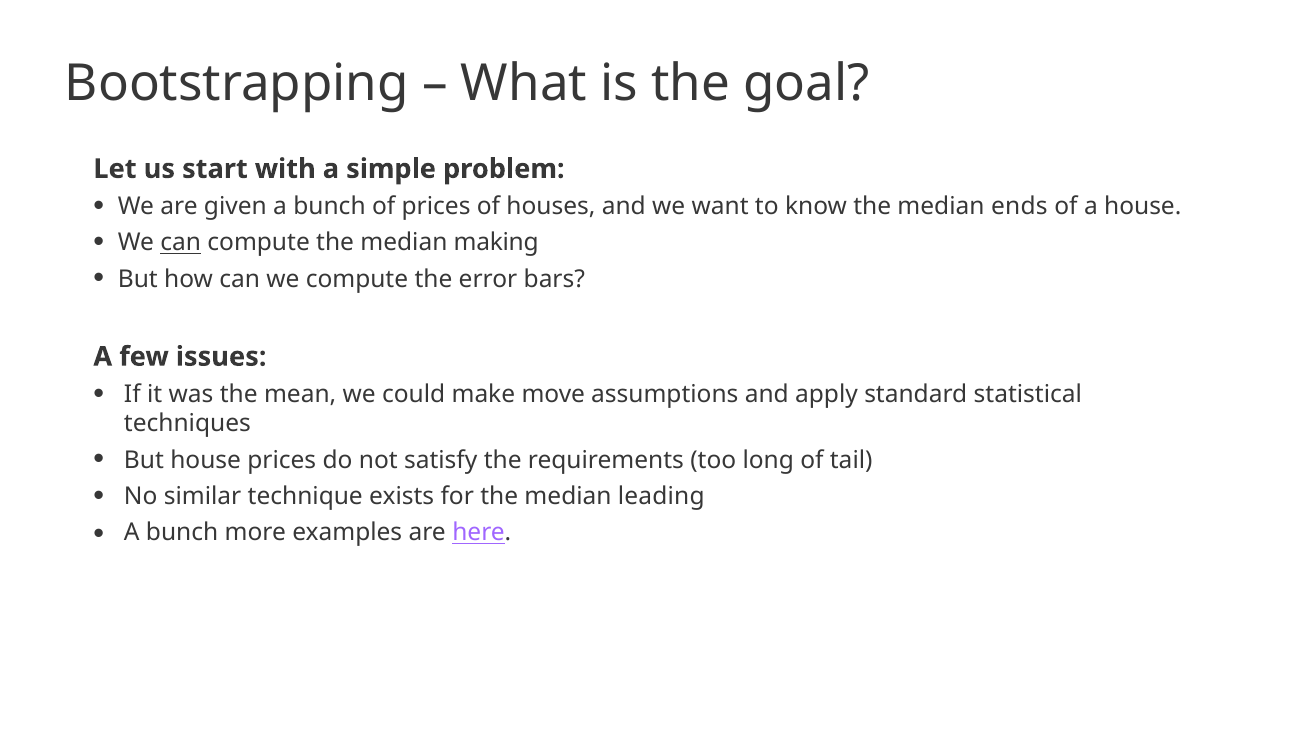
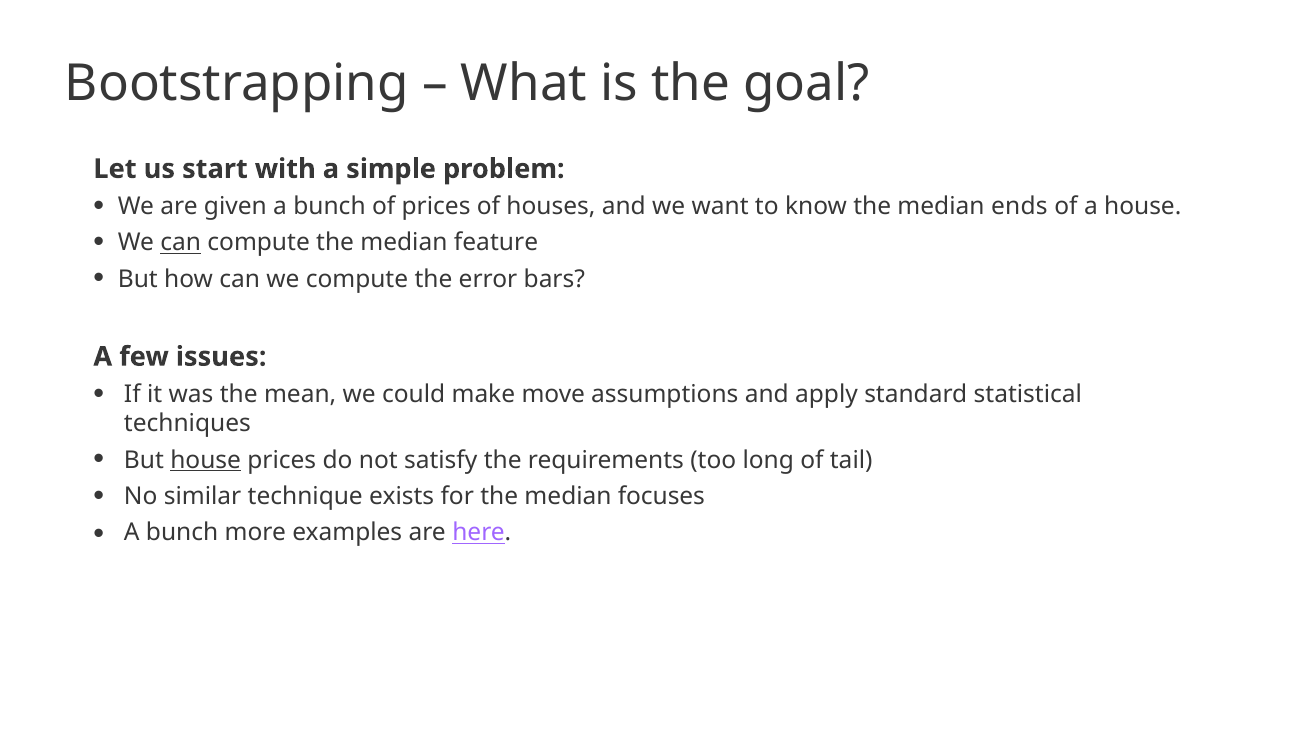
making: making -> feature
house at (206, 460) underline: none -> present
leading: leading -> focuses
